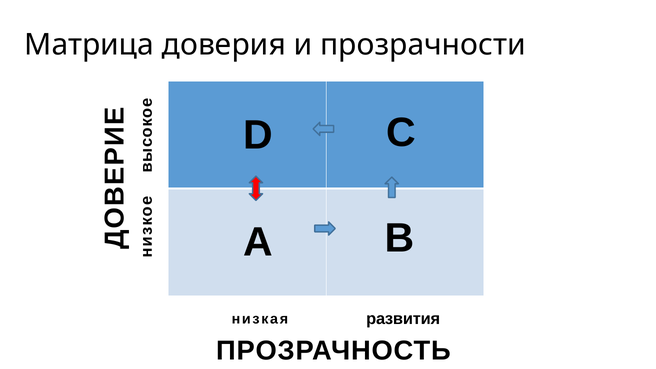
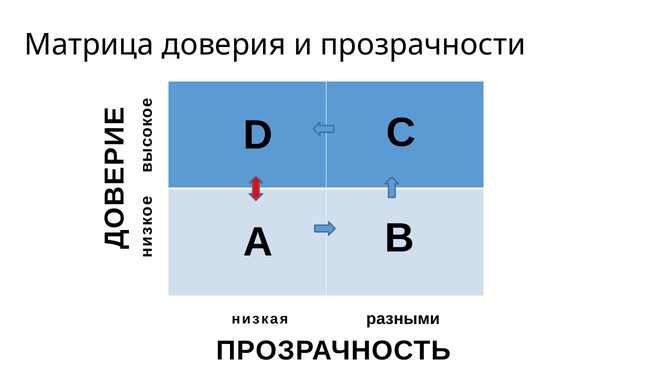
развития: развития -> разными
